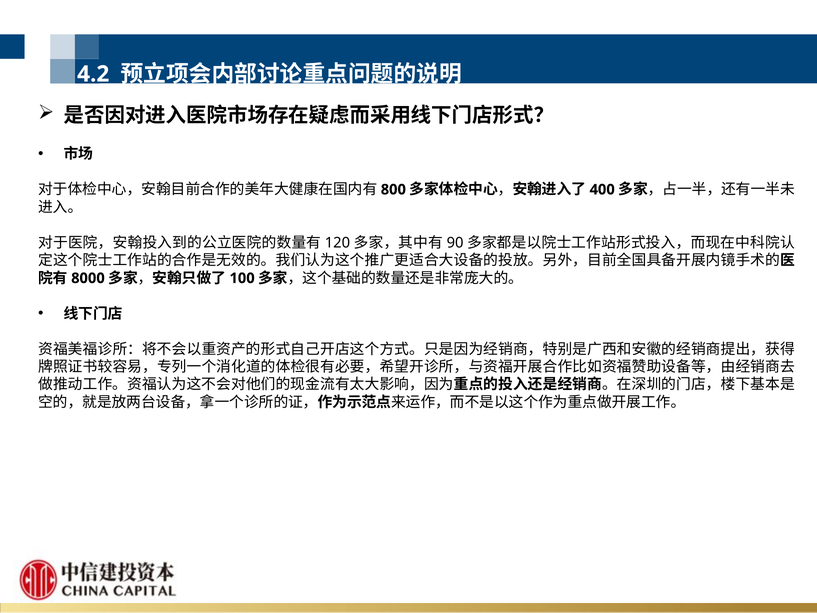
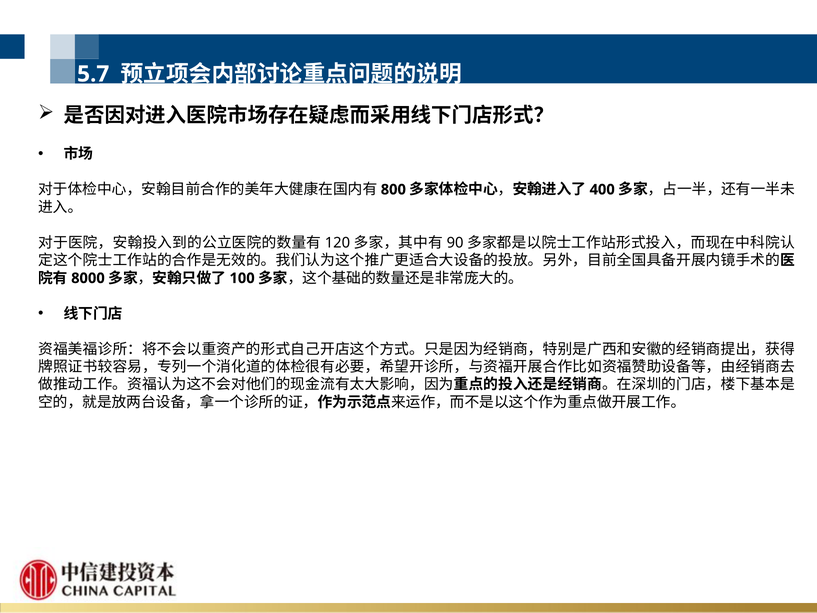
4.2: 4.2 -> 5.7
